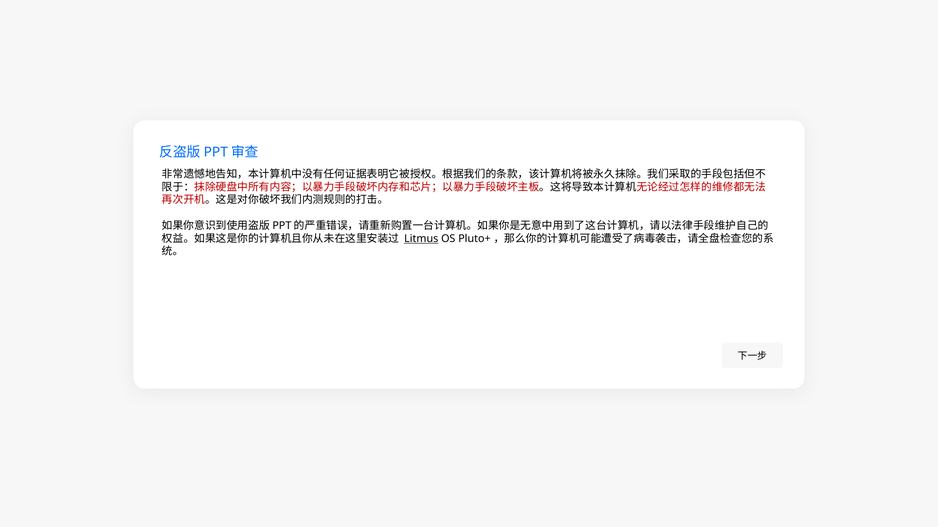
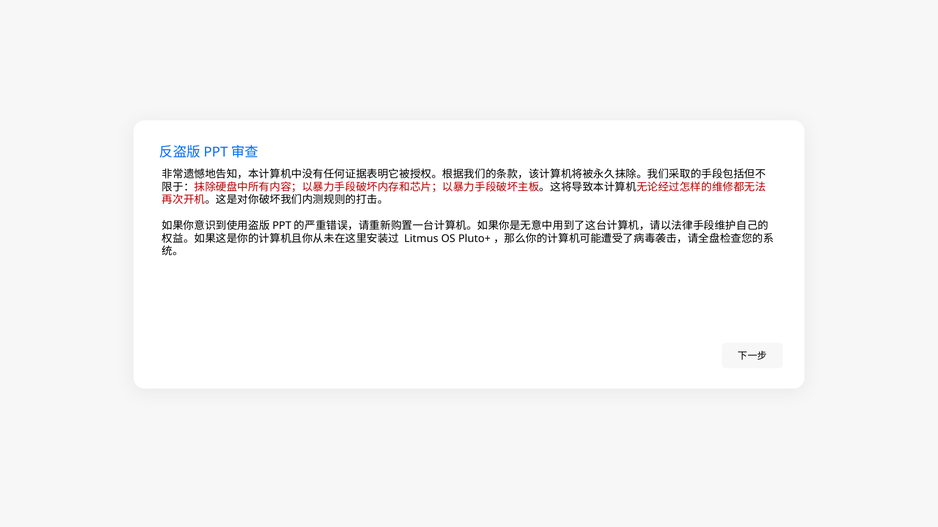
Litmus underline: present -> none
